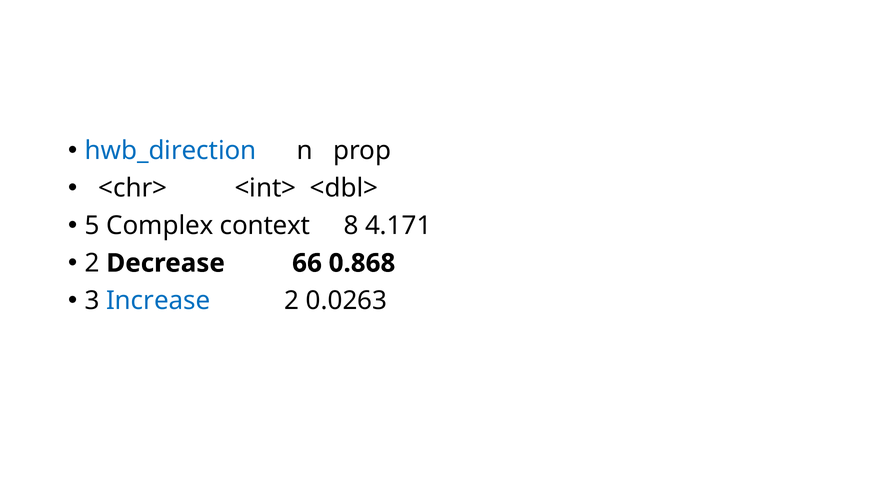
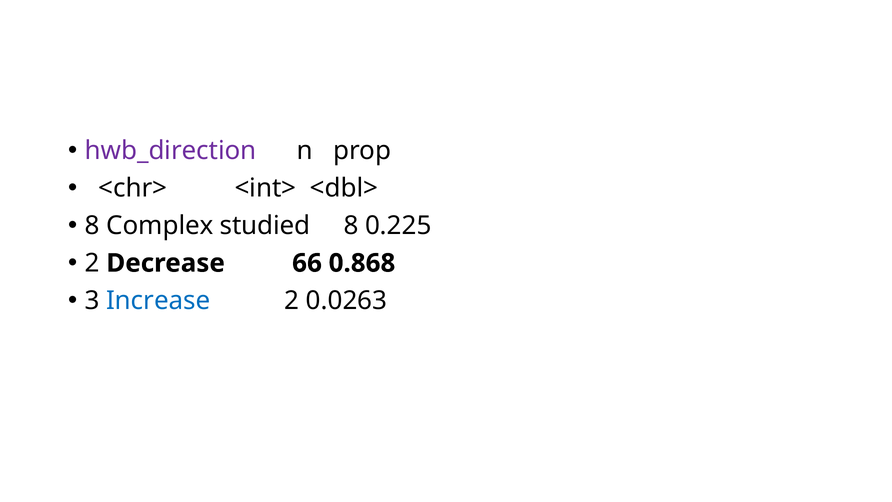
hwb_direction colour: blue -> purple
5 at (92, 226): 5 -> 8
context: context -> studied
4.171: 4.171 -> 0.225
